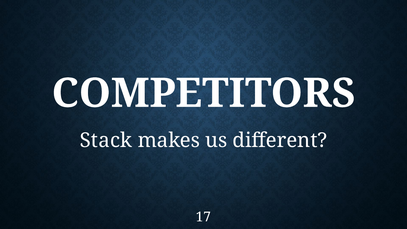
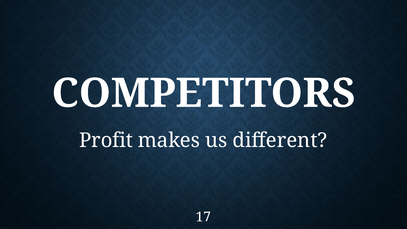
Stack: Stack -> Profit
